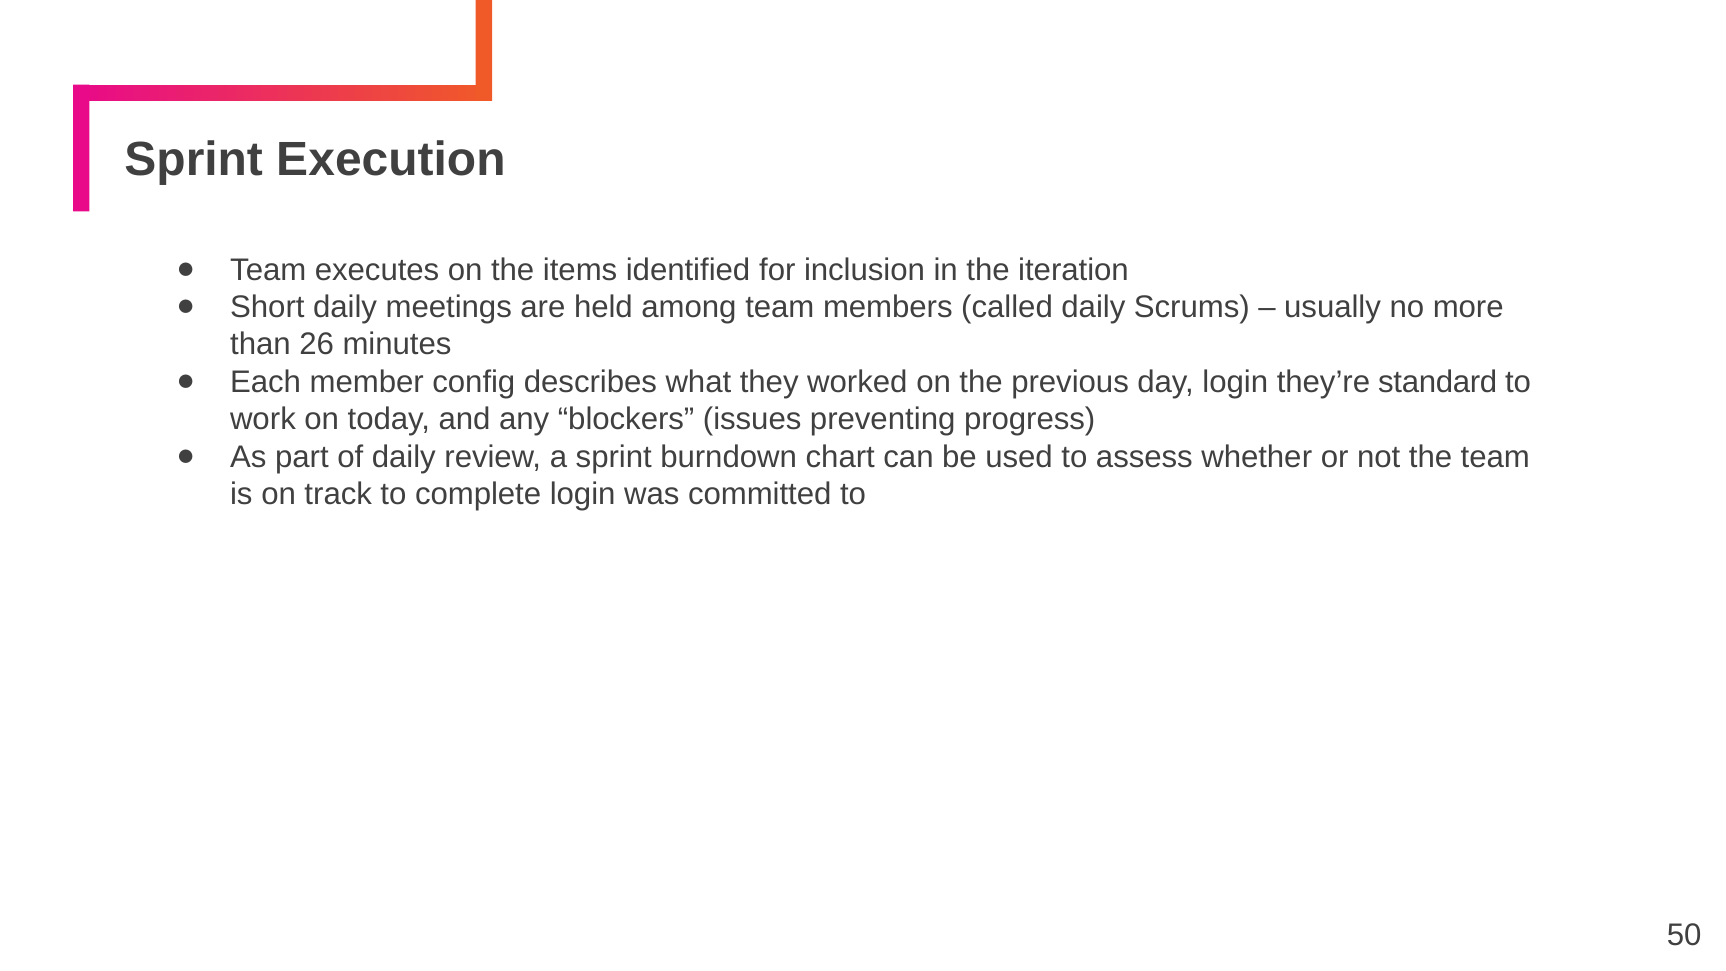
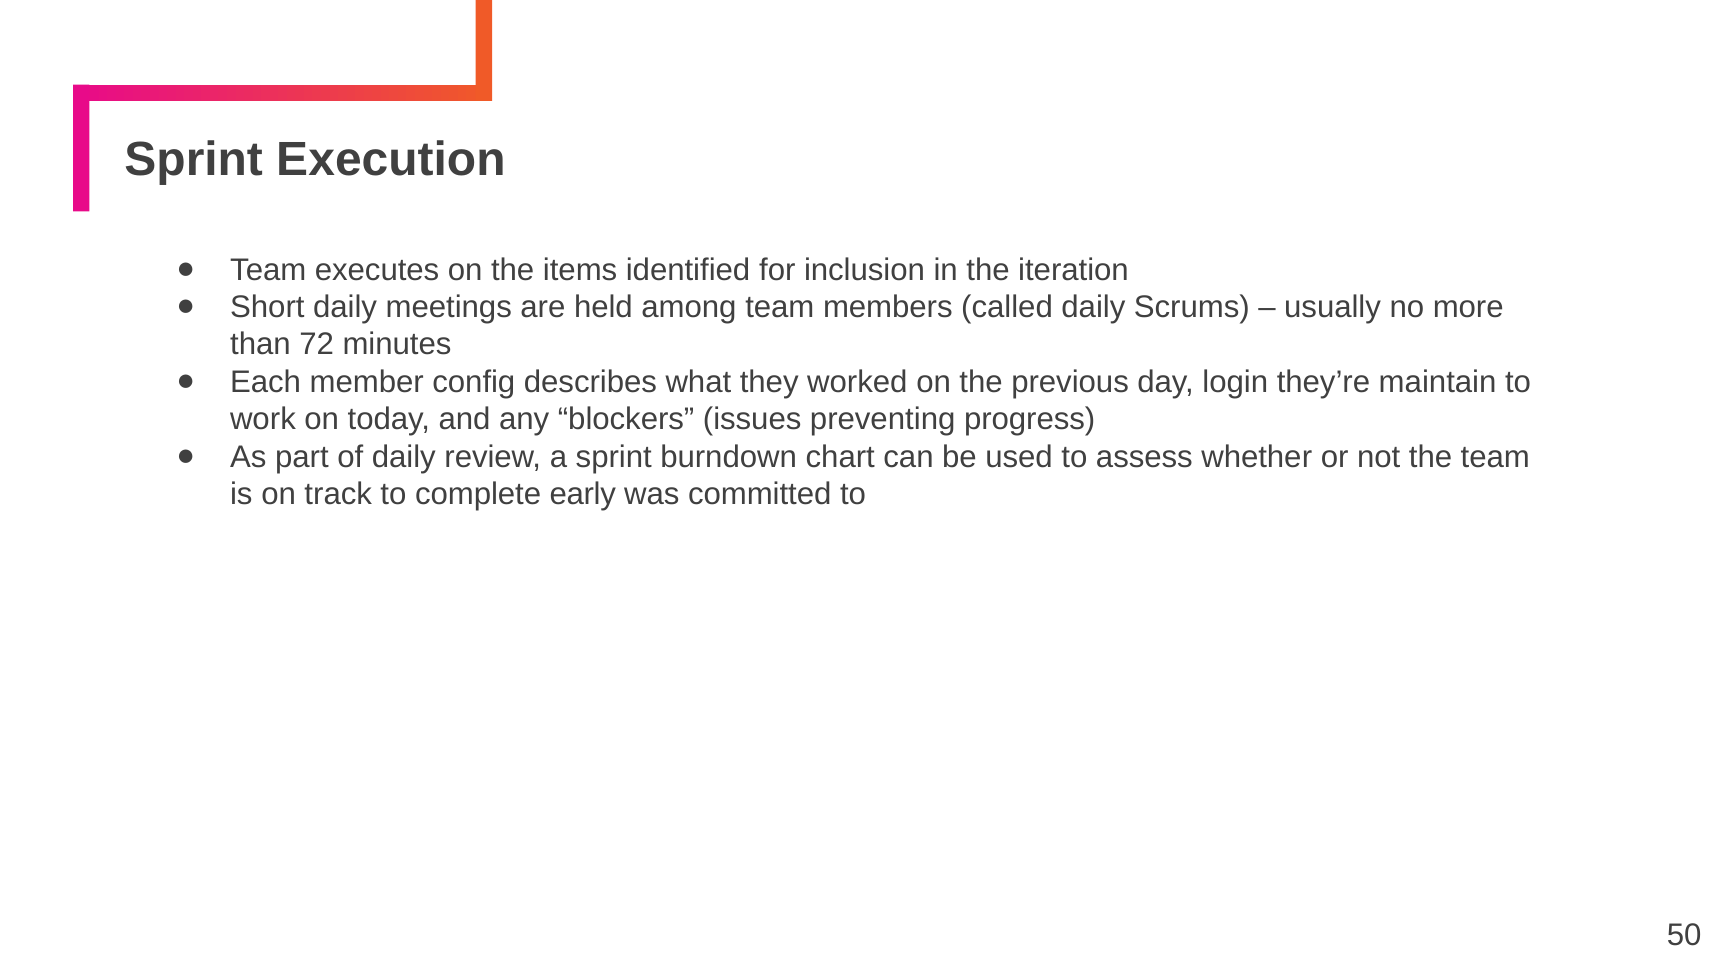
26: 26 -> 72
standard: standard -> maintain
complete login: login -> early
